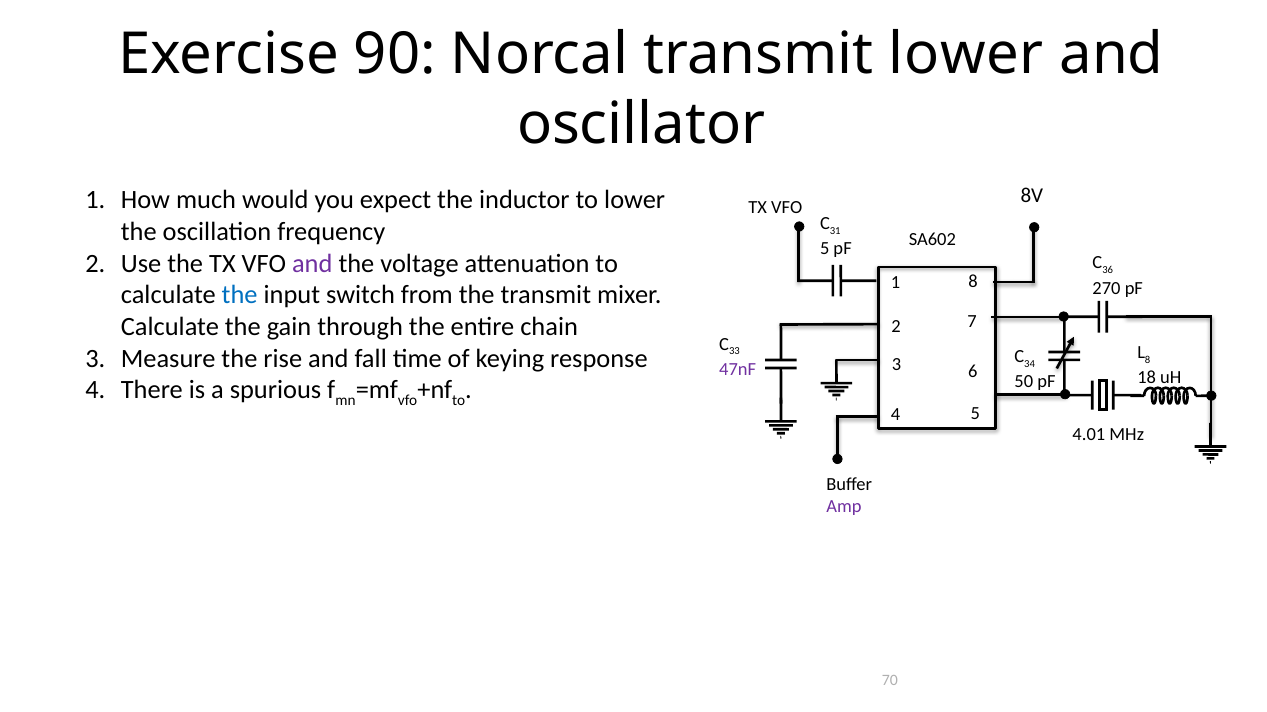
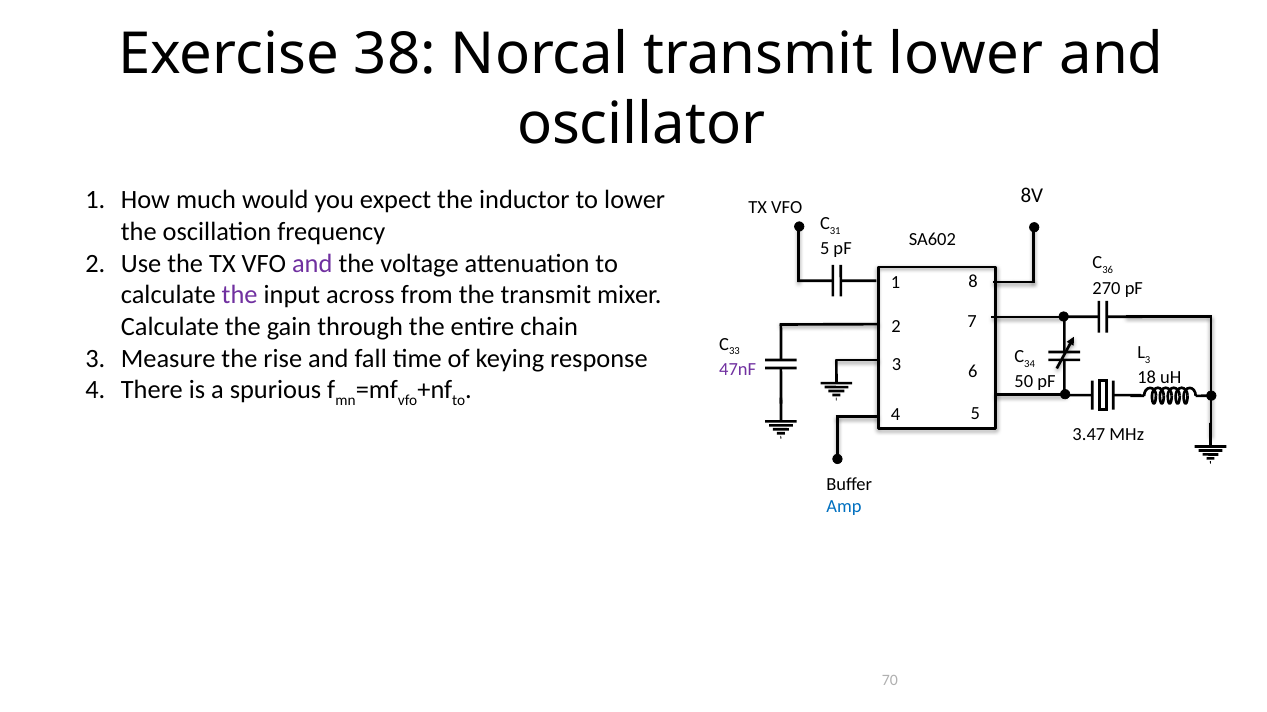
90: 90 -> 38
the at (240, 295) colour: blue -> purple
switch: switch -> across
8 at (1148, 360): 8 -> 3
4.01: 4.01 -> 3.47
Amp colour: purple -> blue
